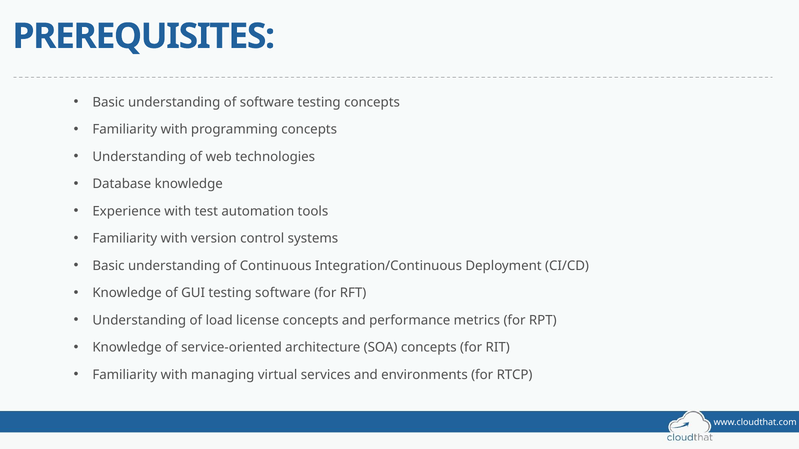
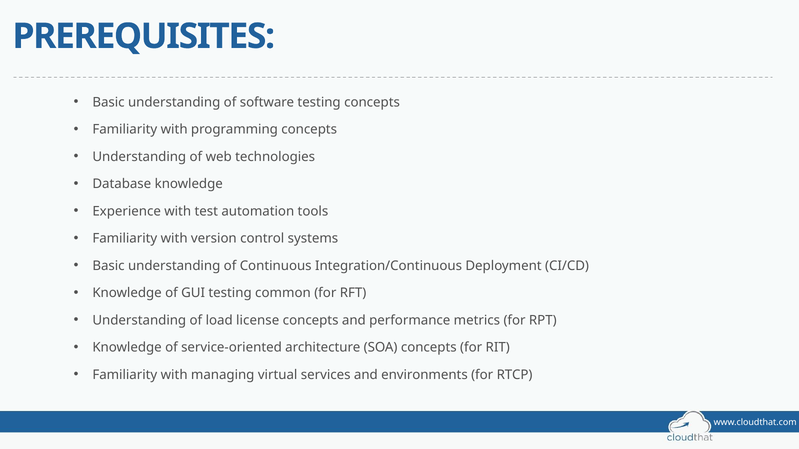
testing software: software -> common
